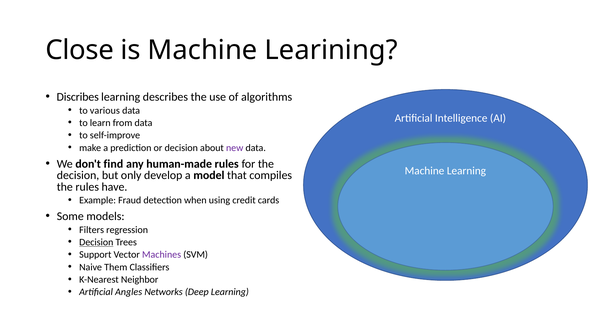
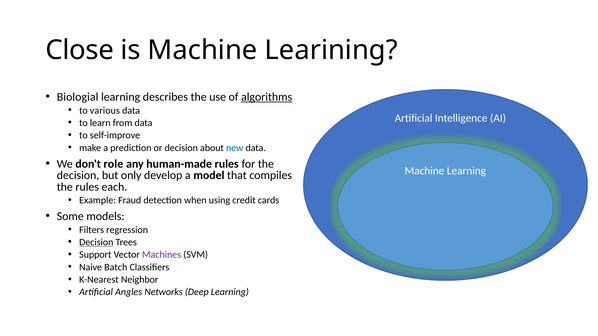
Discribes: Discribes -> Biologial
algorithms underline: none -> present
new colour: purple -> blue
find: find -> role
have: have -> each
Them: Them -> Batch
